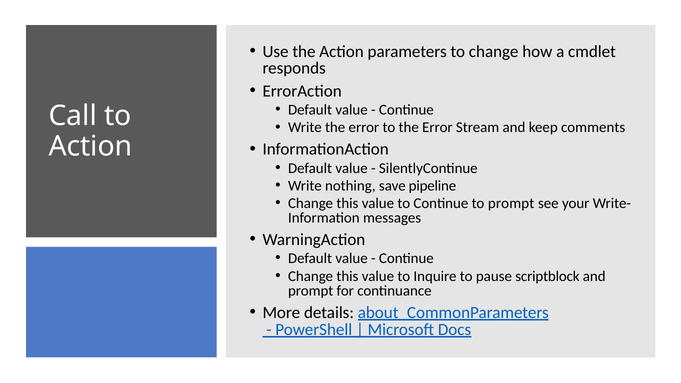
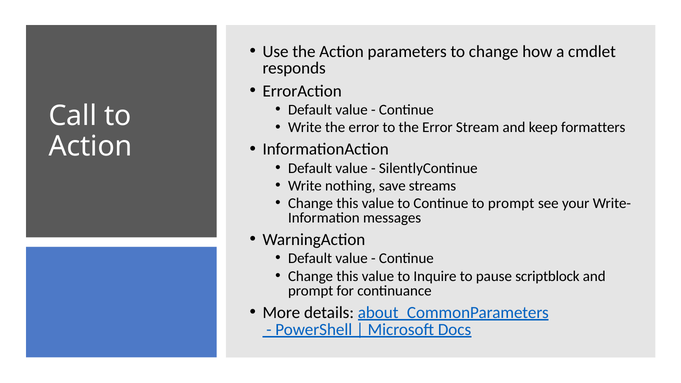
comments: comments -> formatters
pipeline: pipeline -> streams
